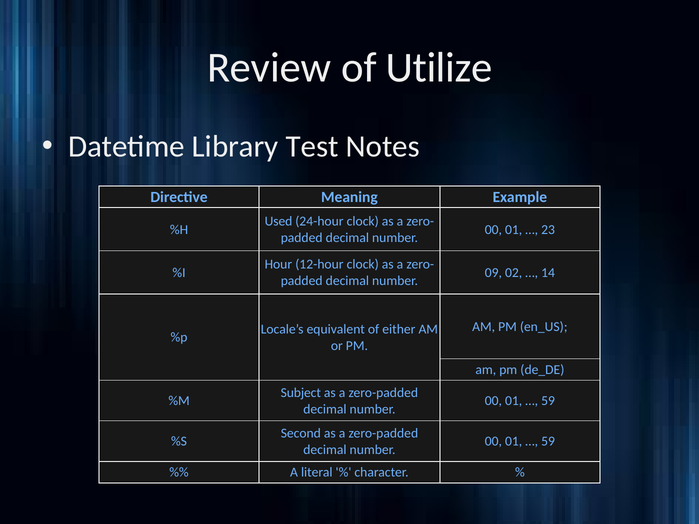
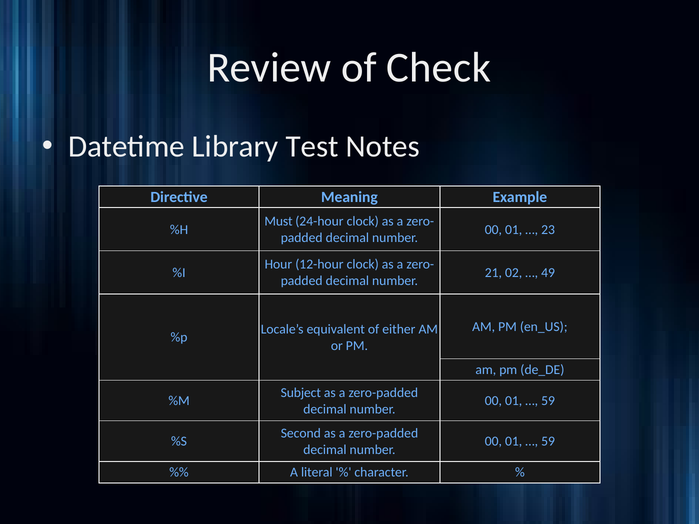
Utilize: Utilize -> Check
Used: Used -> Must
09: 09 -> 21
14: 14 -> 49
